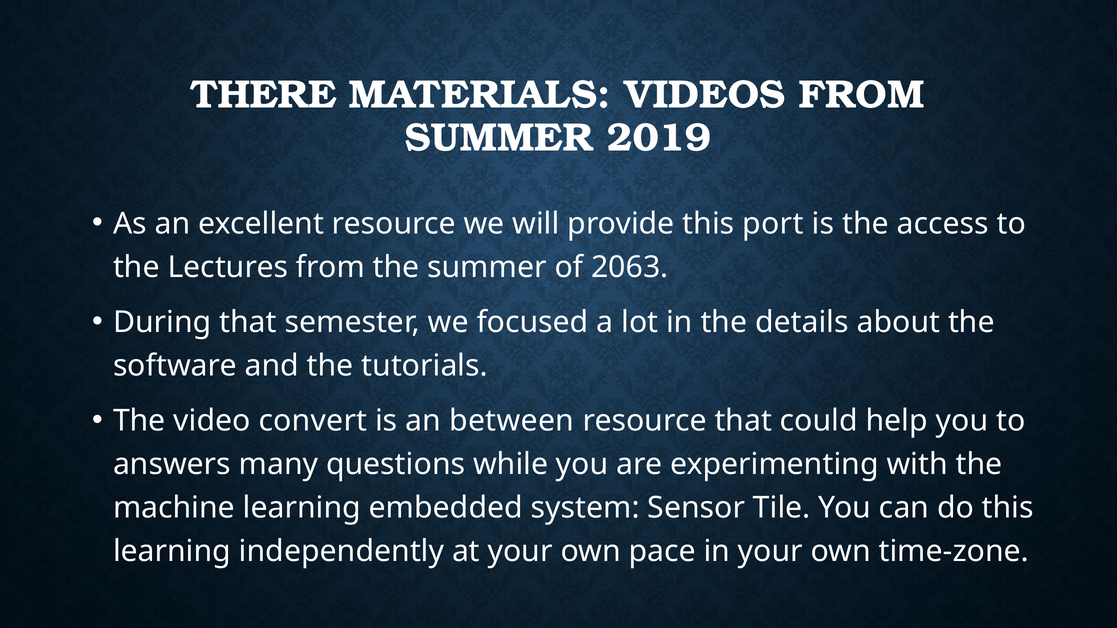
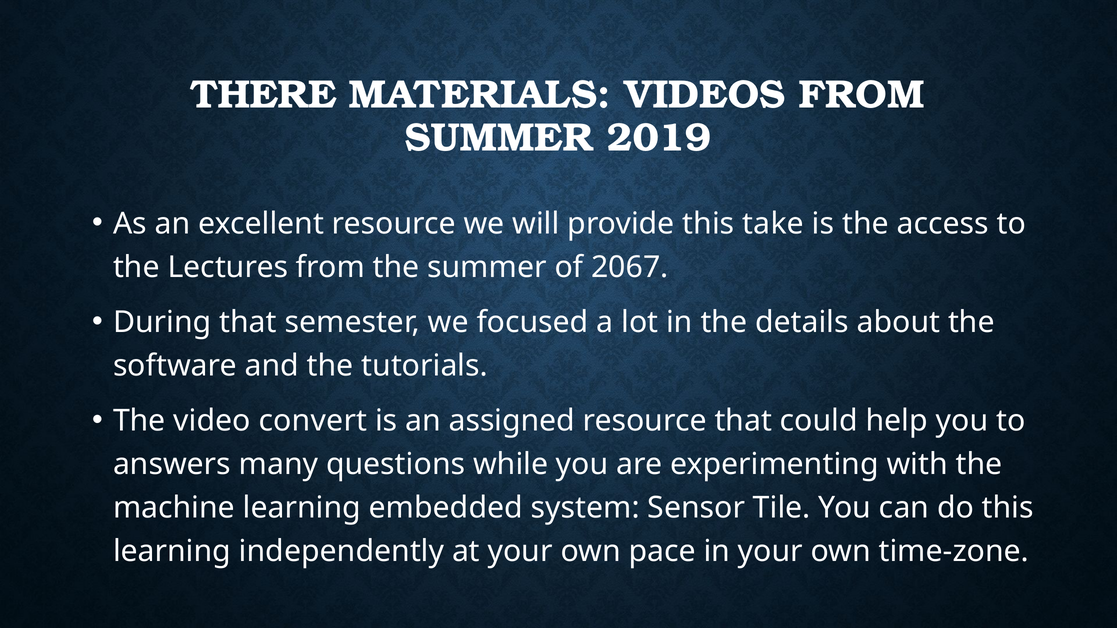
port: port -> take
2063: 2063 -> 2067
between: between -> assigned
